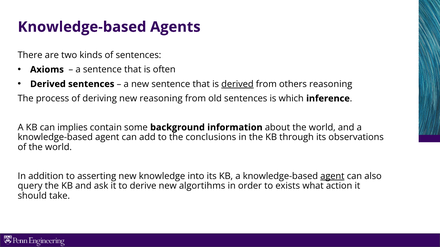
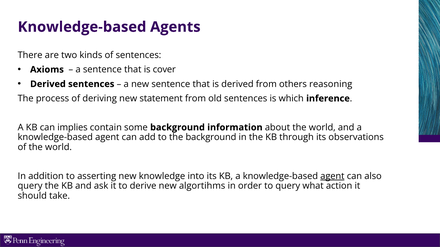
often: often -> cover
derived at (237, 84) underline: present -> none
new reasoning: reasoning -> statement
the conclusions: conclusions -> background
to exists: exists -> query
